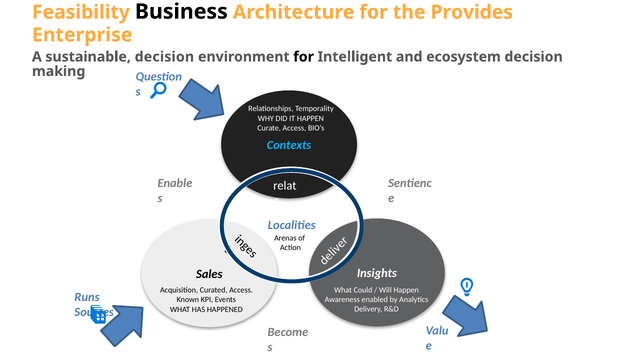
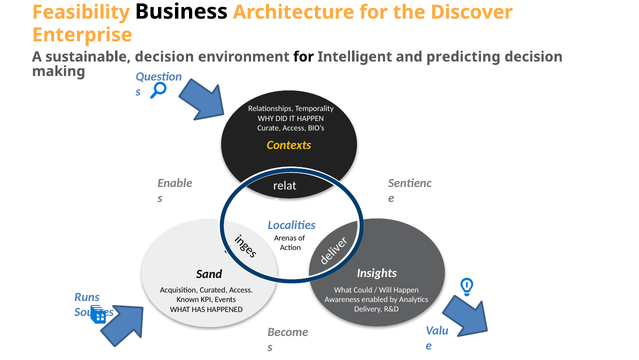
Provides: Provides -> Discover
ecosystem: ecosystem -> predicting
Contexts colour: light blue -> yellow
Sales: Sales -> Sand
